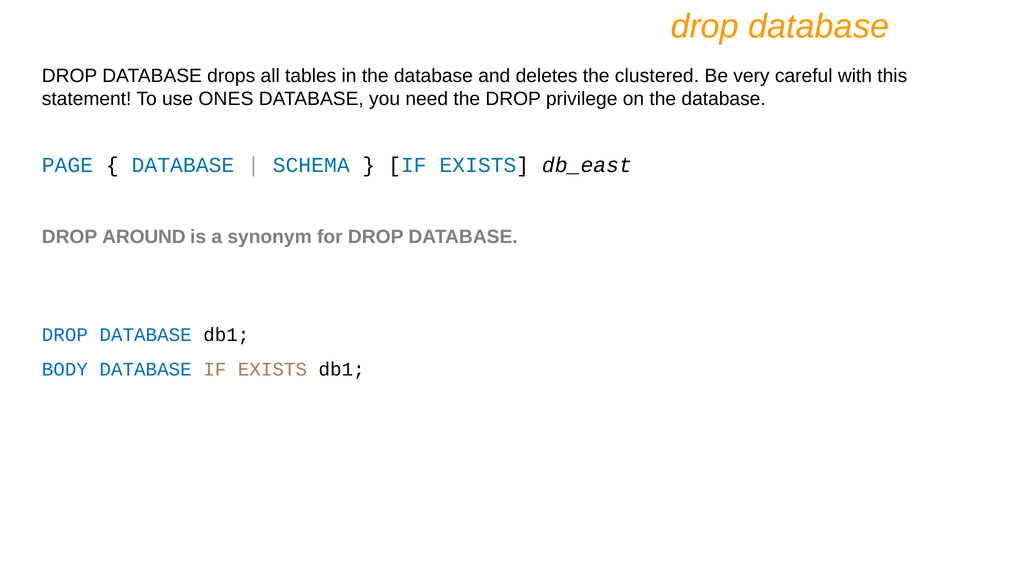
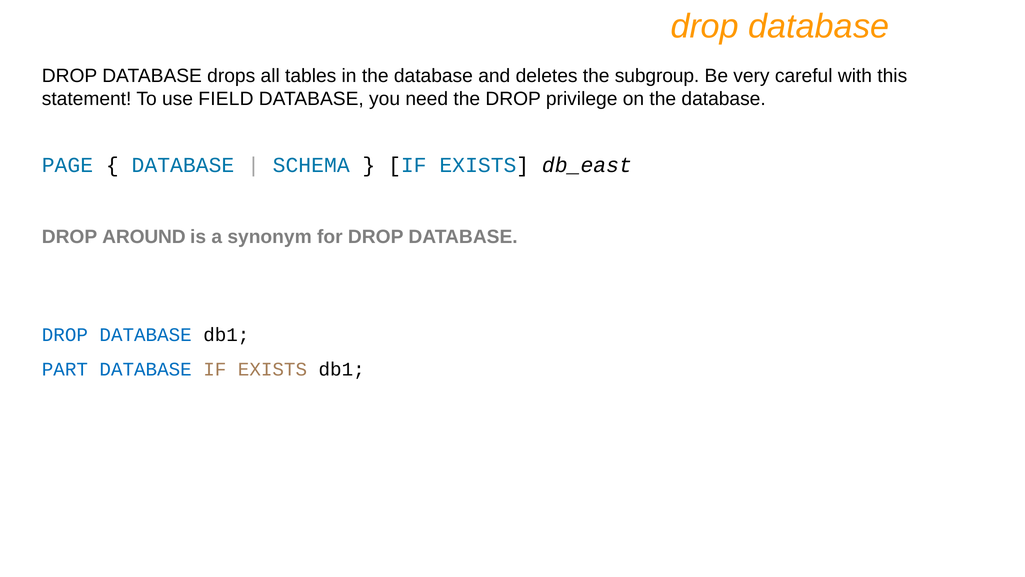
clustered: clustered -> subgroup
ONES: ONES -> FIELD
BODY: BODY -> PART
